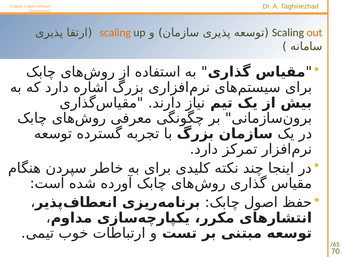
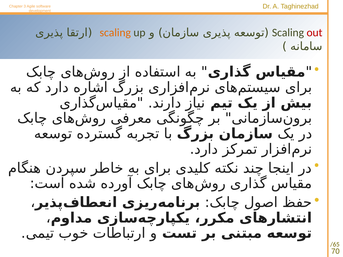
out colour: orange -> red
